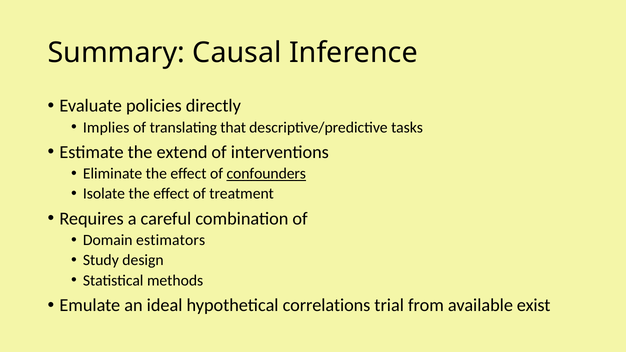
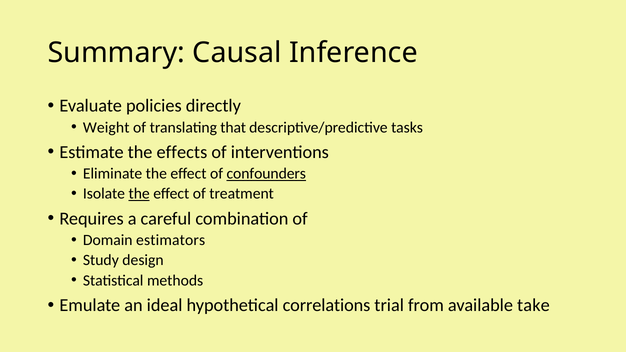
Implies: Implies -> Weight
extend: extend -> effects
the at (139, 194) underline: none -> present
exist: exist -> take
